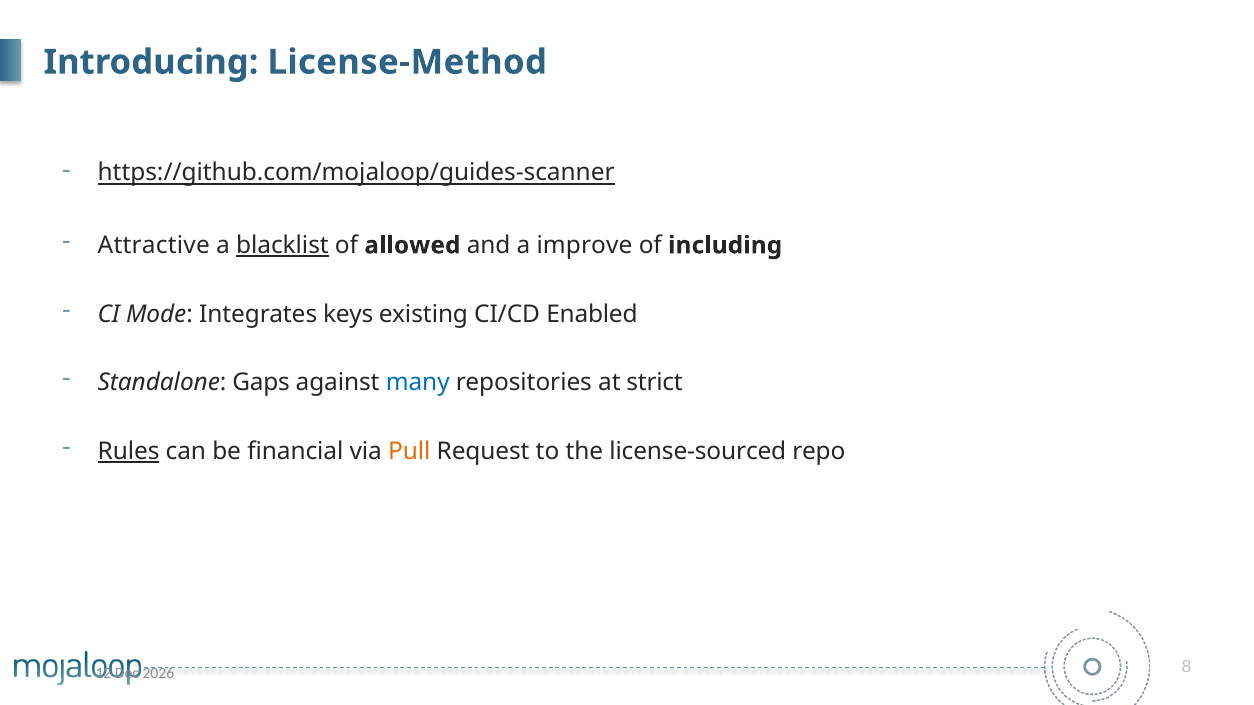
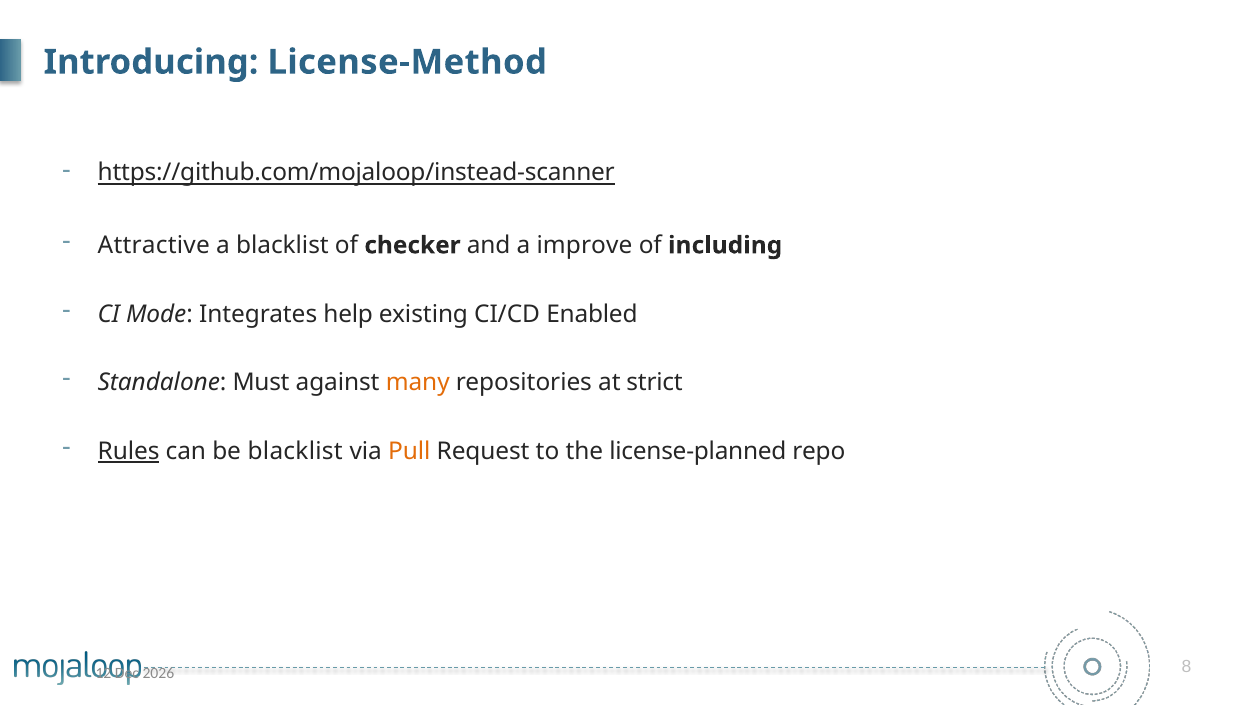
https://github.com/mojaloop/guides-scanner: https://github.com/mojaloop/guides-scanner -> https://github.com/mojaloop/instead-scanner
blacklist at (282, 245) underline: present -> none
allowed: allowed -> checker
keys: keys -> help
Gaps: Gaps -> Must
many colour: blue -> orange
be financial: financial -> blacklist
license-sourced: license-sourced -> license-planned
